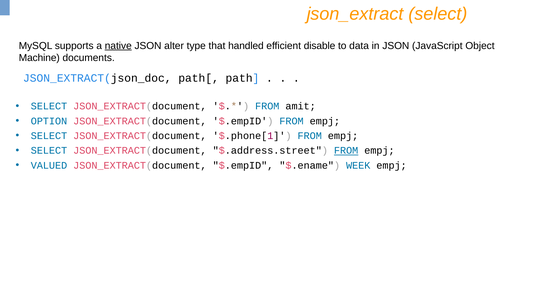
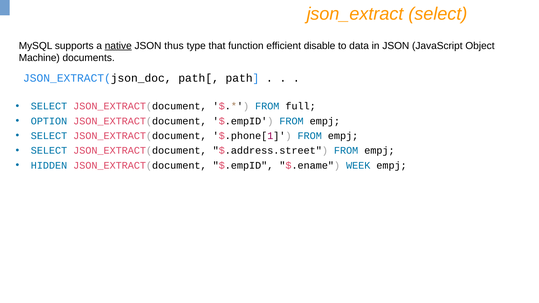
alter: alter -> thus
handled: handled -> function
amit: amit -> full
FROM at (346, 151) underline: present -> none
VALUED: VALUED -> HIDDEN
